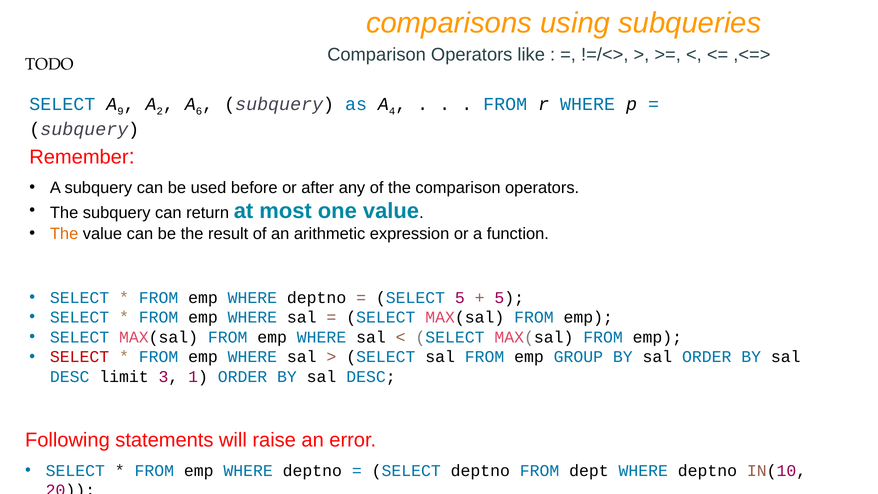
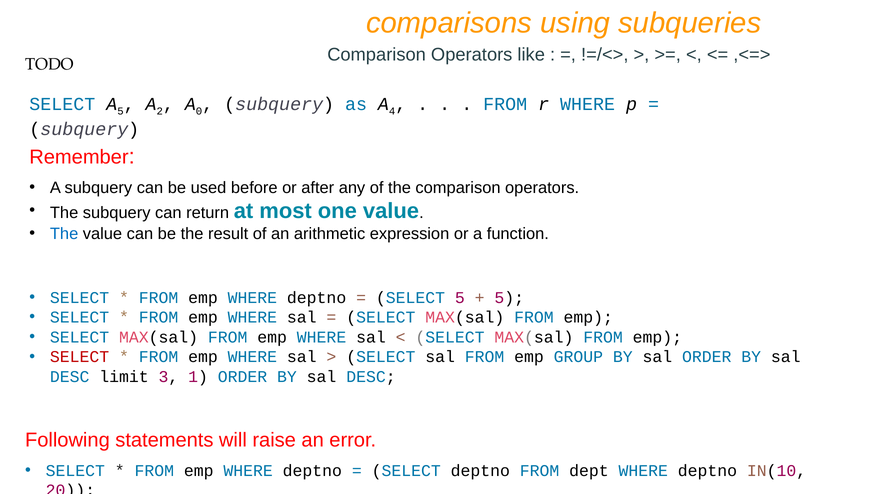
A 9: 9 -> 5
6: 6 -> 0
The at (64, 234) colour: orange -> blue
